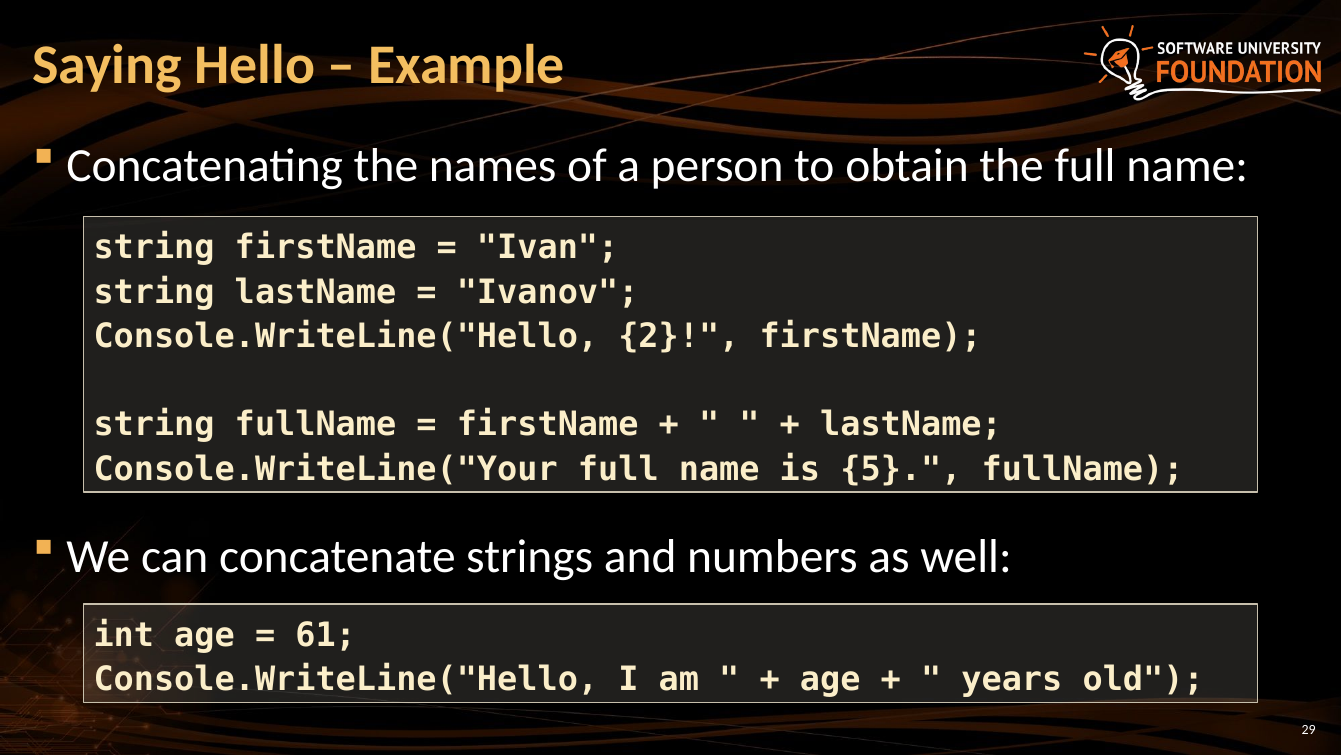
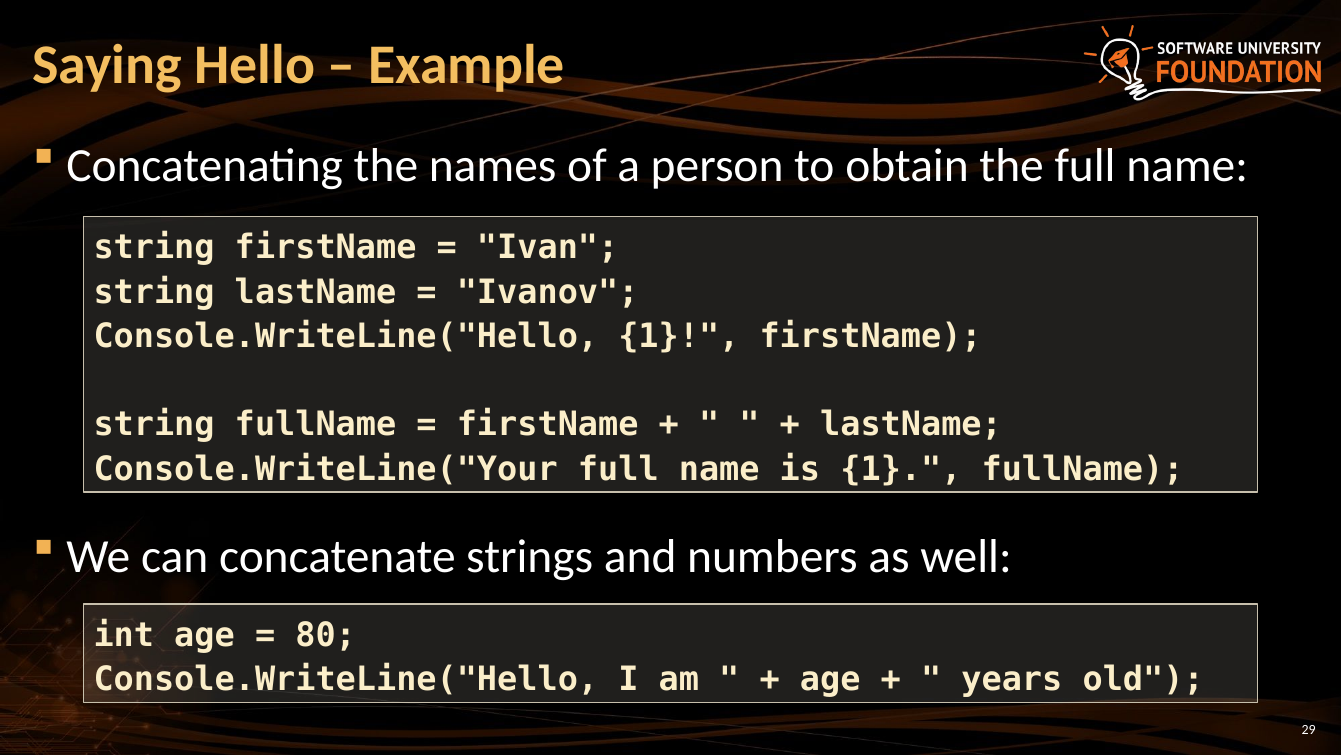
Console.WriteLine("Hello 2: 2 -> 1
is 5: 5 -> 1
61: 61 -> 80
